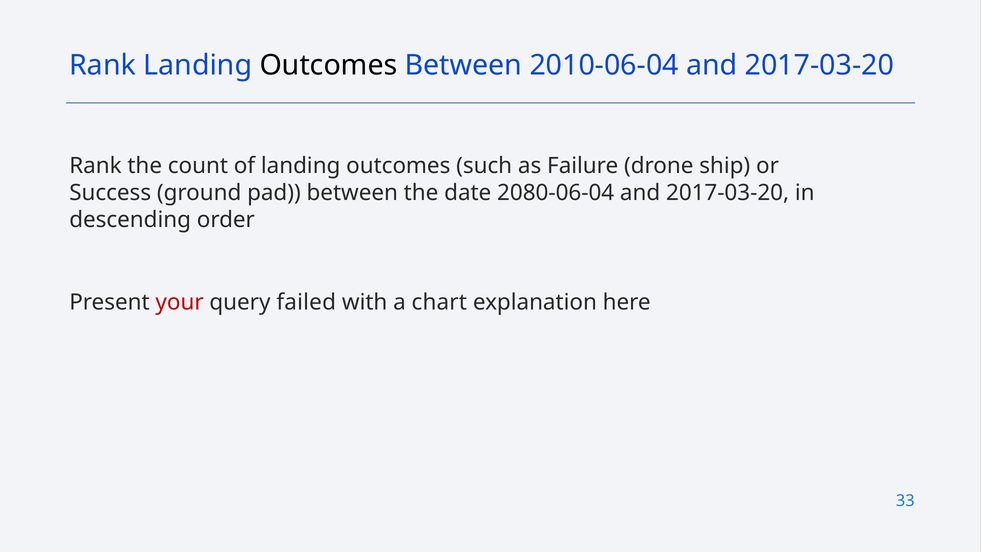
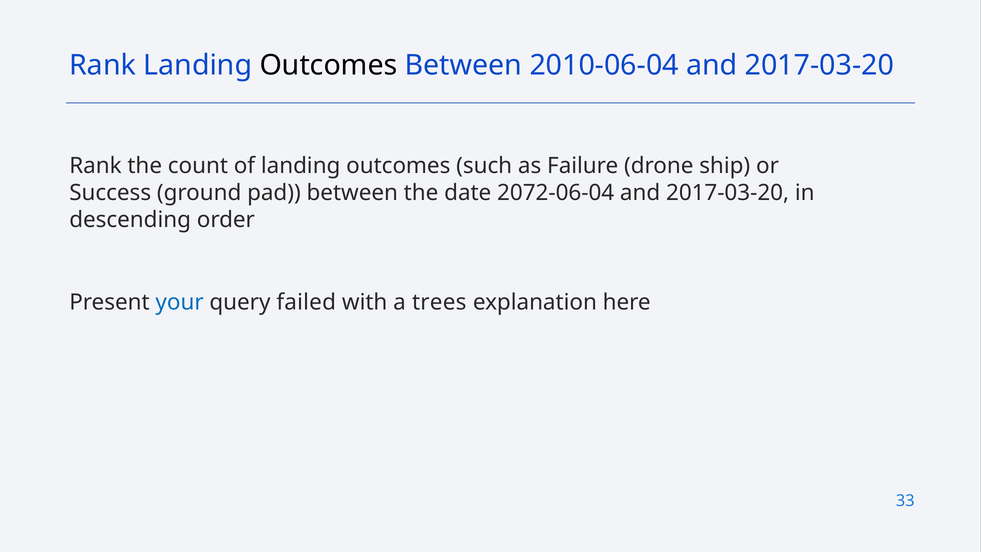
2080-06-04: 2080-06-04 -> 2072-06-04
your colour: red -> blue
chart: chart -> trees
